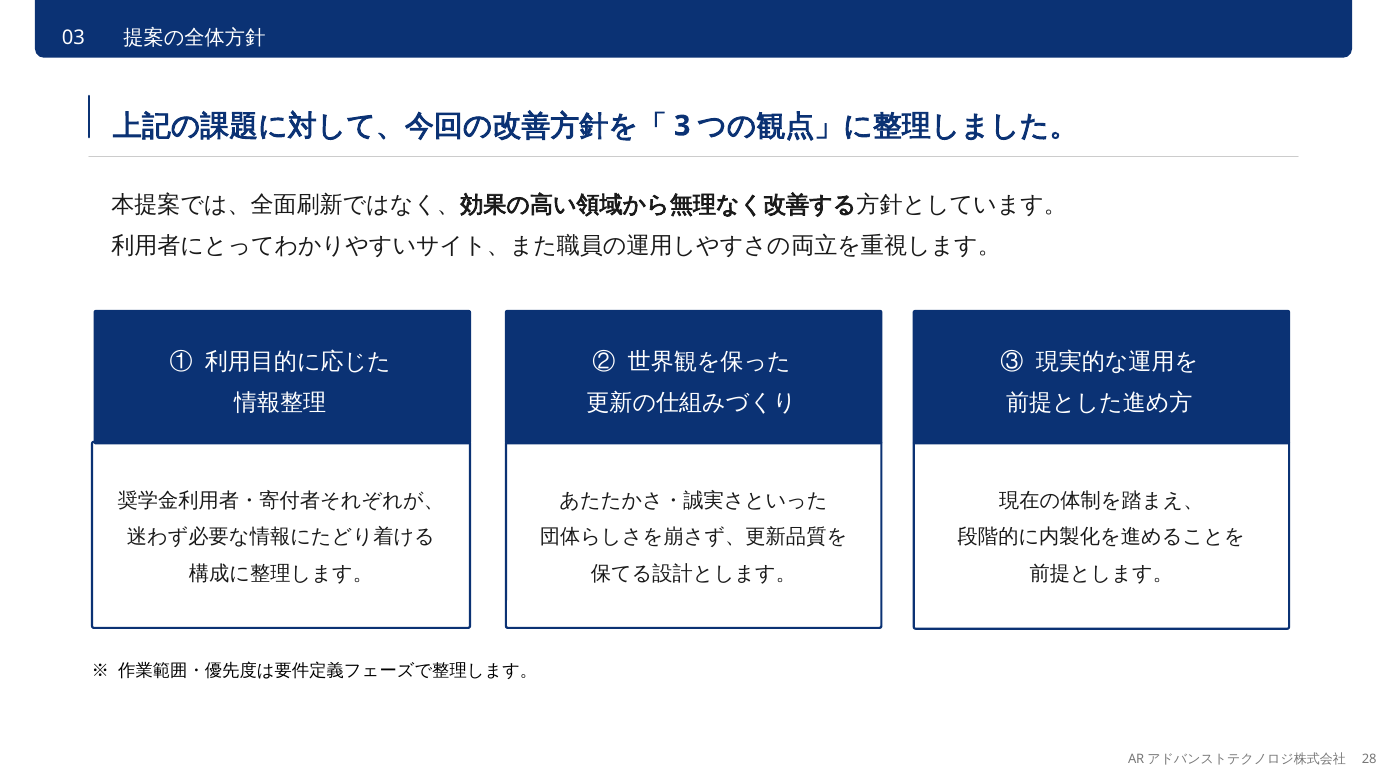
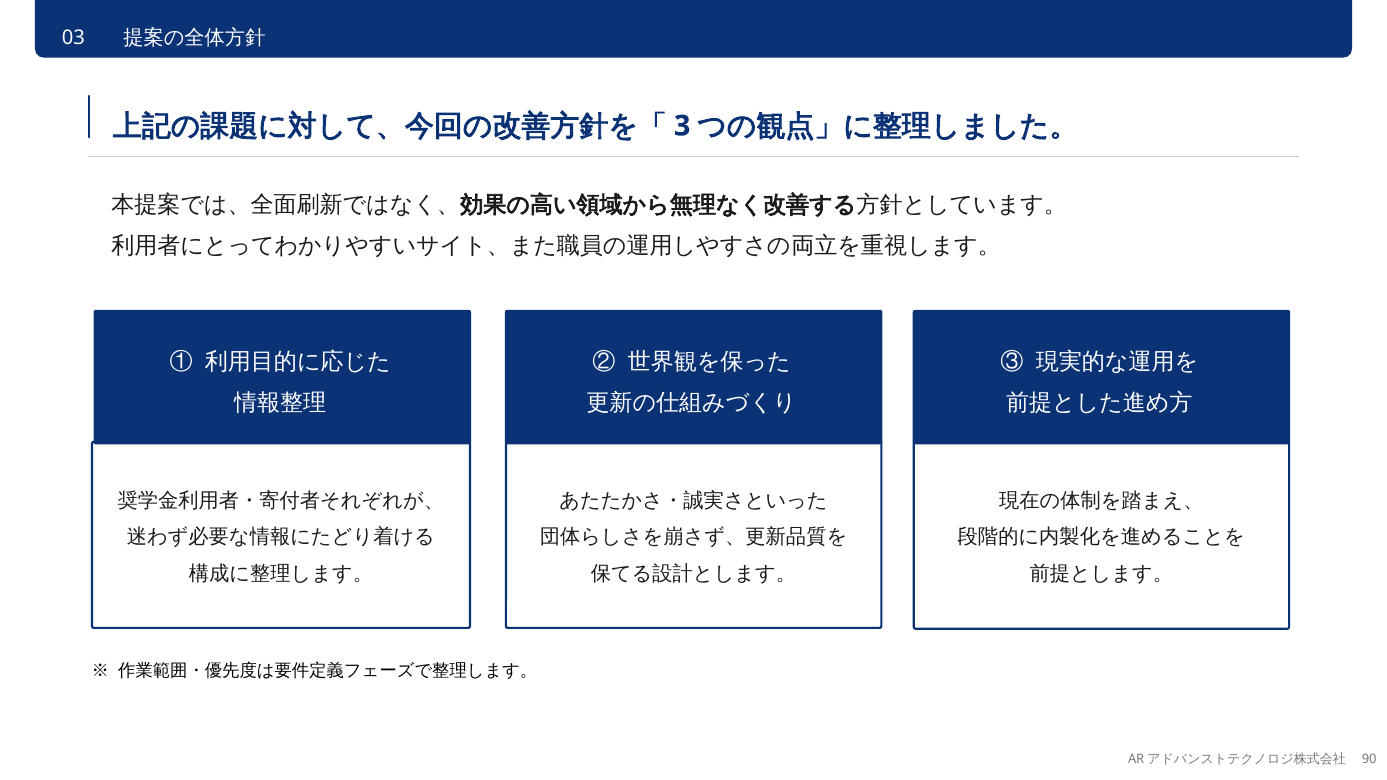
28: 28 -> 90
